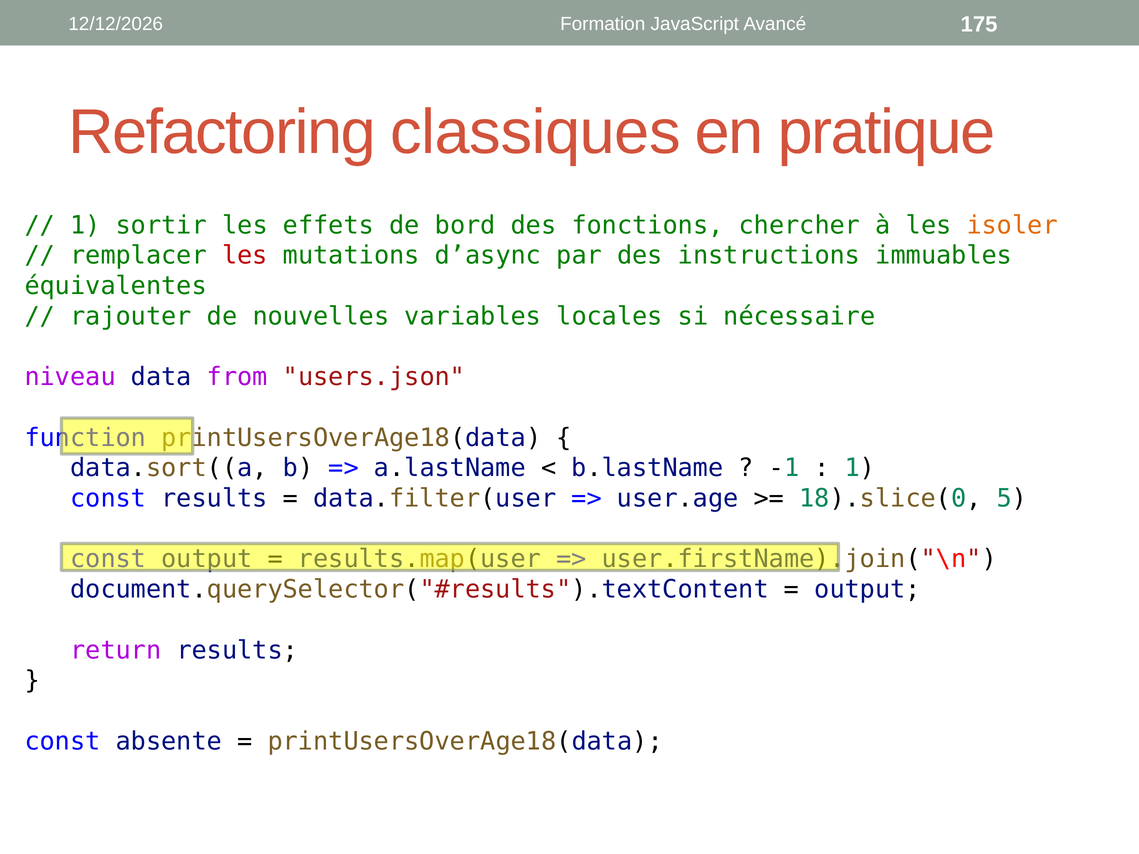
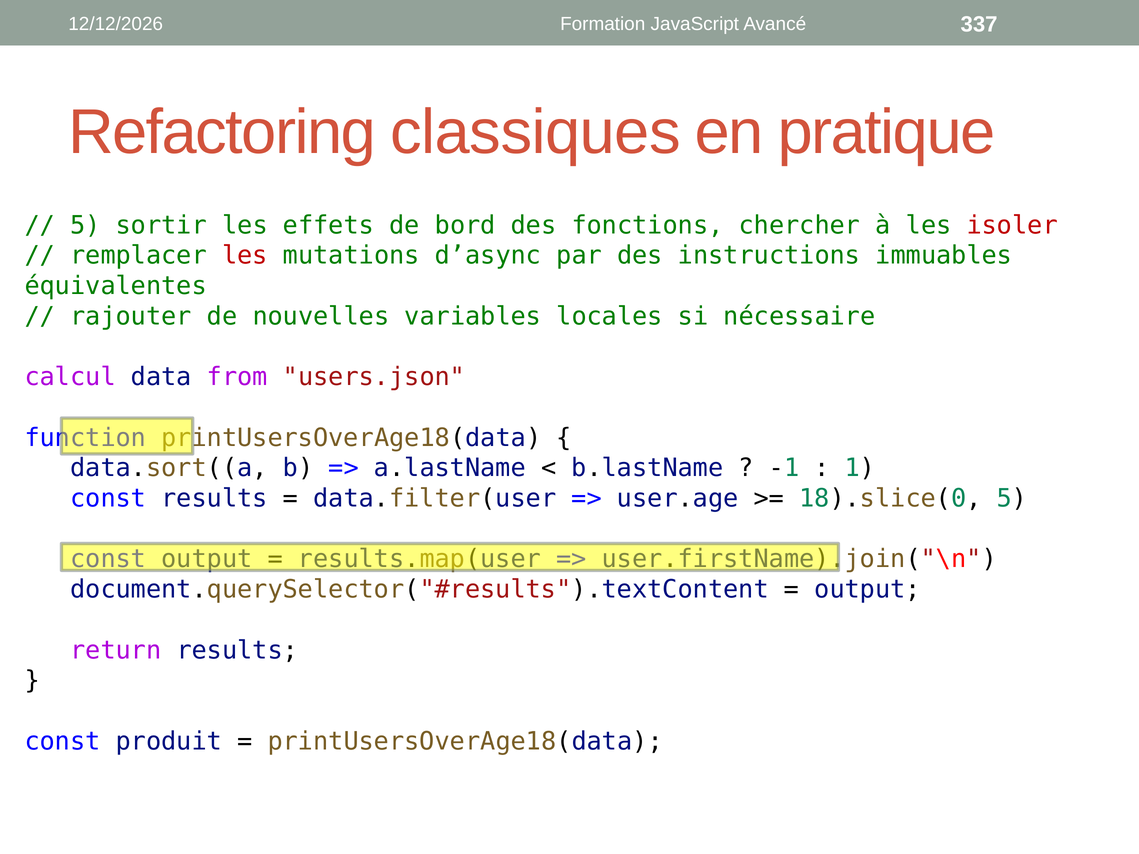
175: 175 -> 337
1 at (85, 225): 1 -> 5
isoler colour: orange -> red
niveau: niveau -> calcul
absente: absente -> produit
